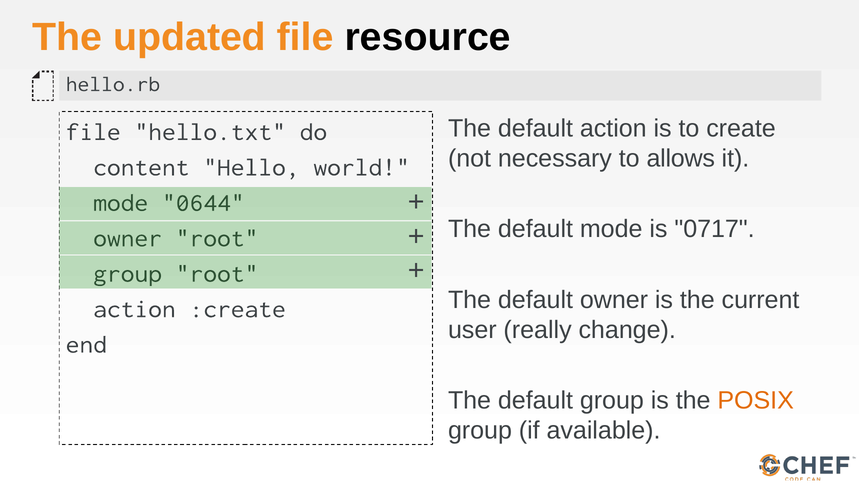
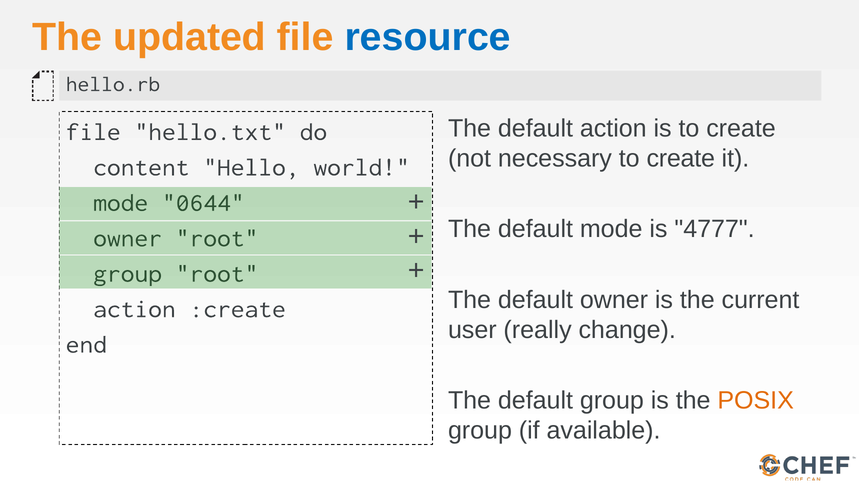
resource colour: black -> blue
necessary to allows: allows -> create
0717: 0717 -> 4777
